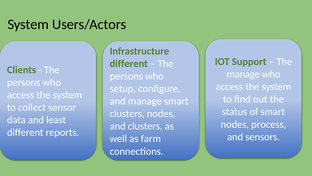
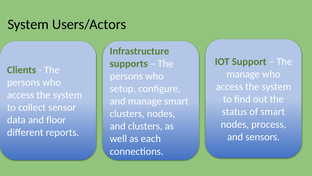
different at (129, 63): different -> supports
least: least -> floor
farm: farm -> each
